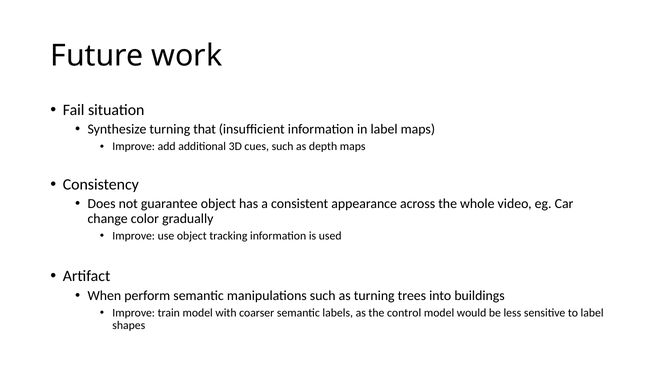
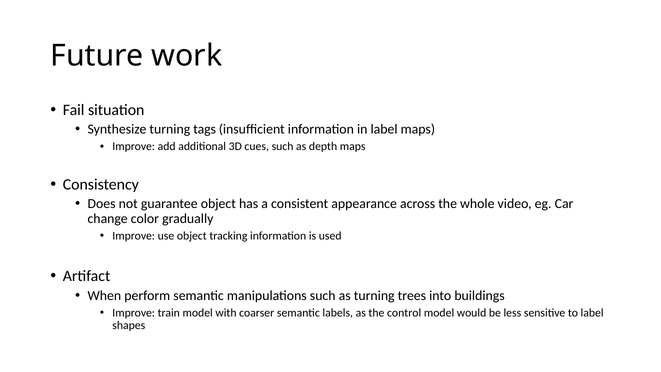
that: that -> tags
